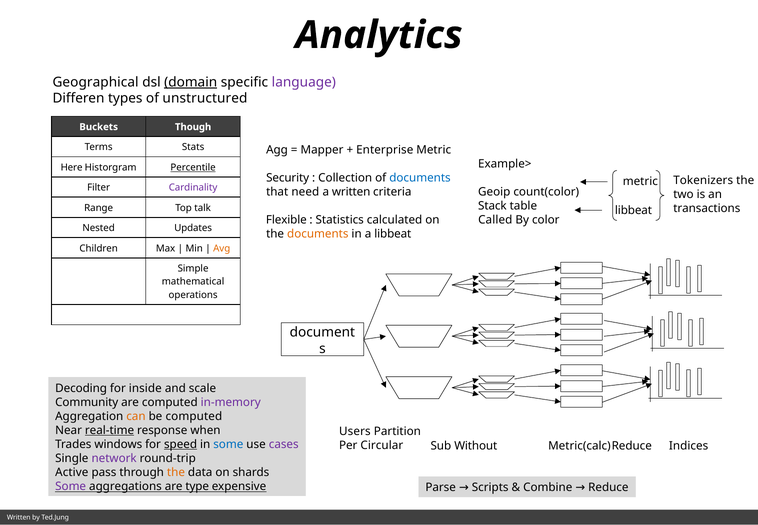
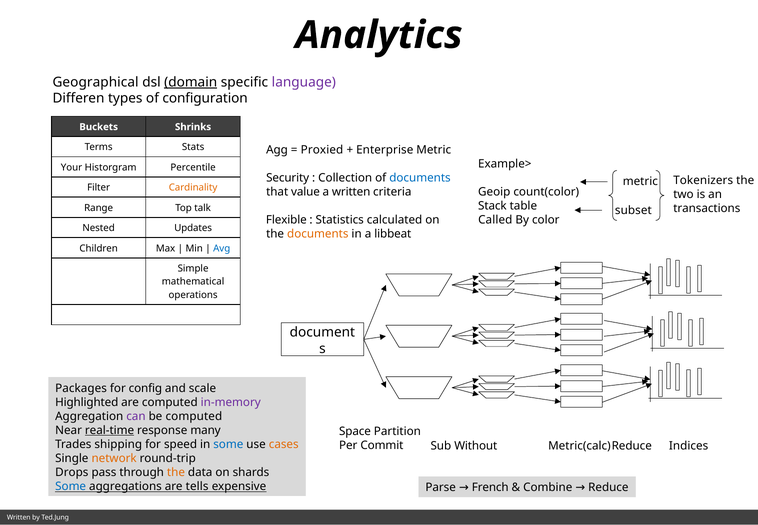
unstructured: unstructured -> configuration
Though: Though -> Shrinks
Mapper: Mapper -> Proxied
Here: Here -> Your
Percentile underline: present -> none
Cardinality colour: purple -> orange
need: need -> value
libbeat at (633, 210): libbeat -> subset
Avg colour: orange -> blue
Decoding: Decoding -> Packages
inside: inside -> config
Community: Community -> Highlighted
can colour: orange -> purple
when: when -> many
Users: Users -> Space
windows: windows -> shipping
speed underline: present -> none
cases colour: purple -> orange
Circular: Circular -> Commit
network colour: purple -> orange
Active: Active -> Drops
Some at (71, 486) colour: purple -> blue
type: type -> tells
Scripts: Scripts -> French
